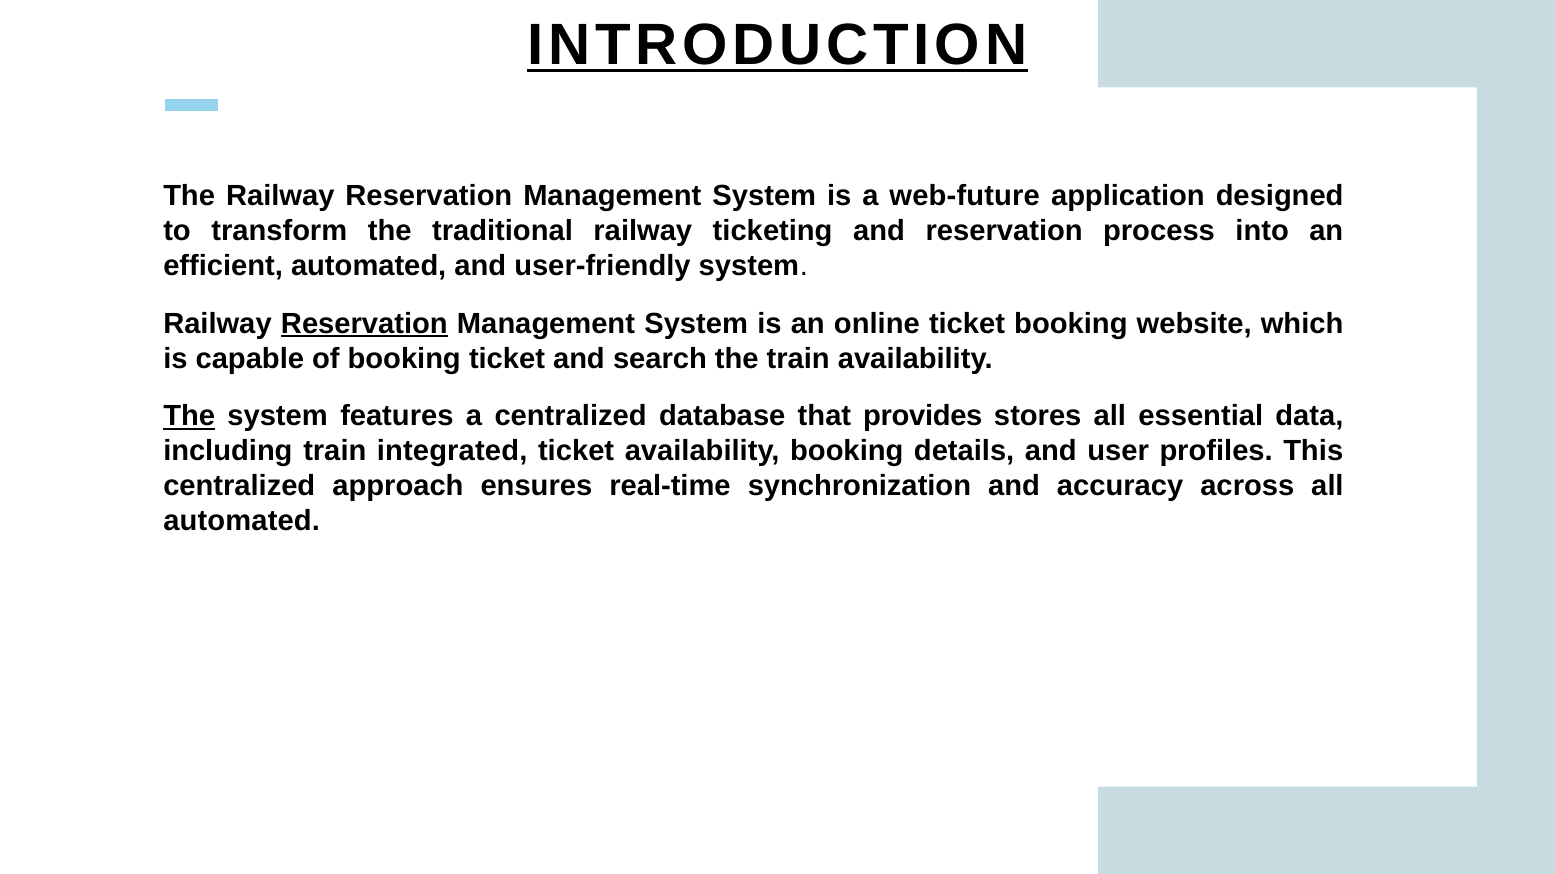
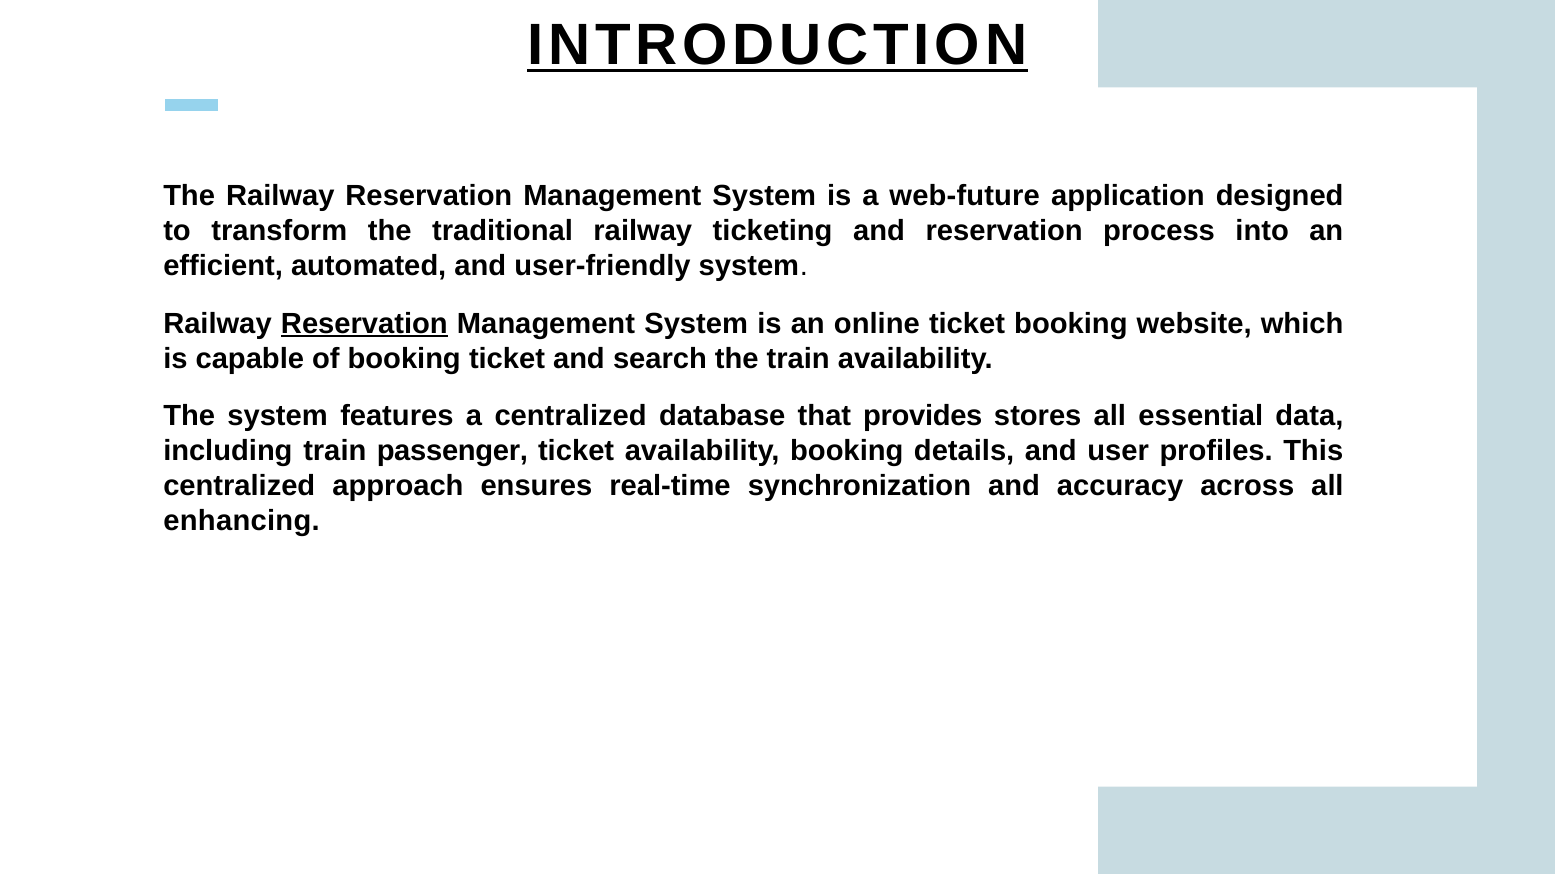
The at (189, 416) underline: present -> none
integrated: integrated -> passenger
automated at (242, 521): automated -> enhancing
